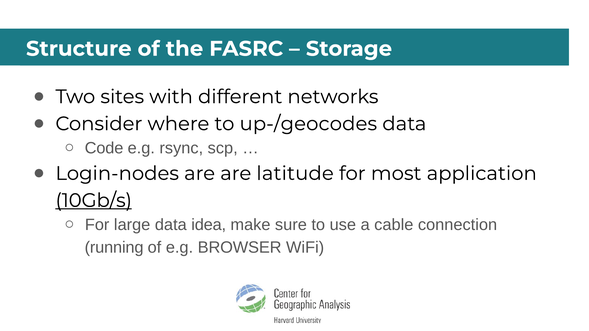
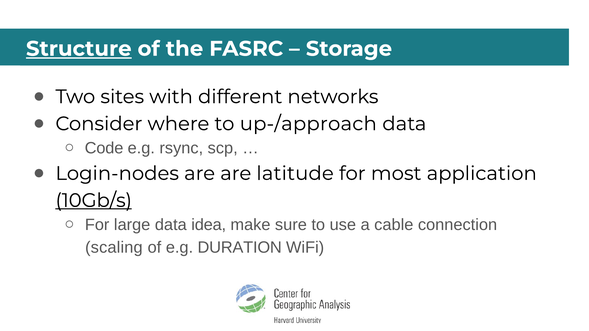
Structure underline: none -> present
up-/geocodes: up-/geocodes -> up-/approach
running: running -> scaling
BROWSER: BROWSER -> DURATION
